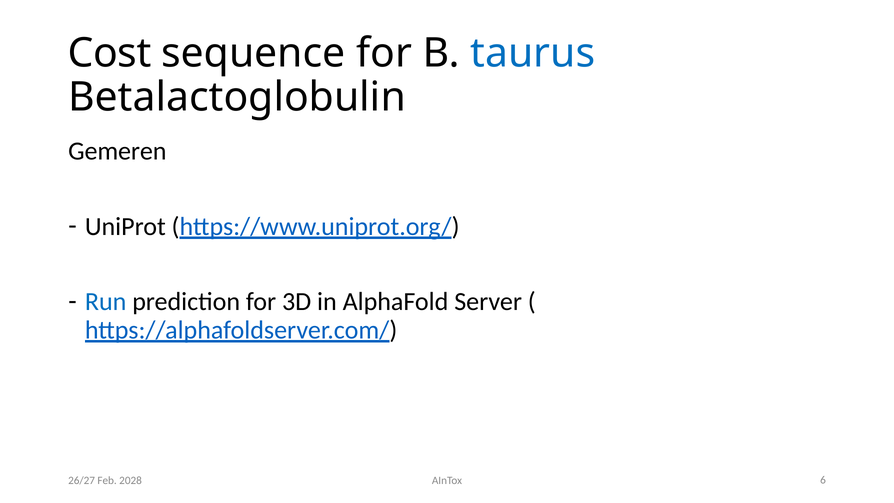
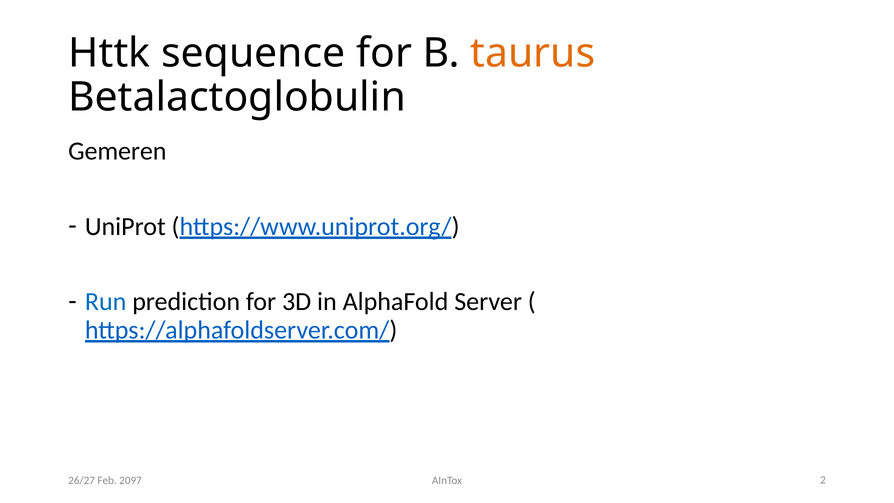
Cost: Cost -> Httk
taurus colour: blue -> orange
2028: 2028 -> 2097
6: 6 -> 2
